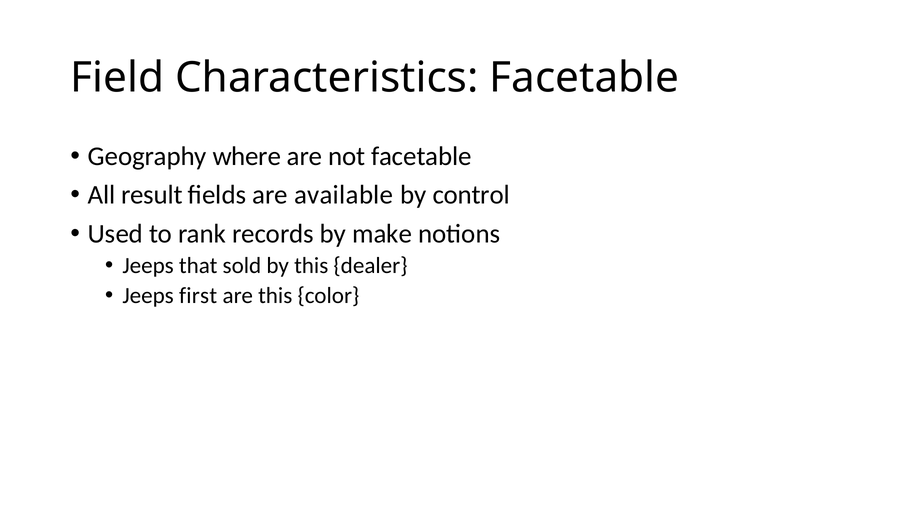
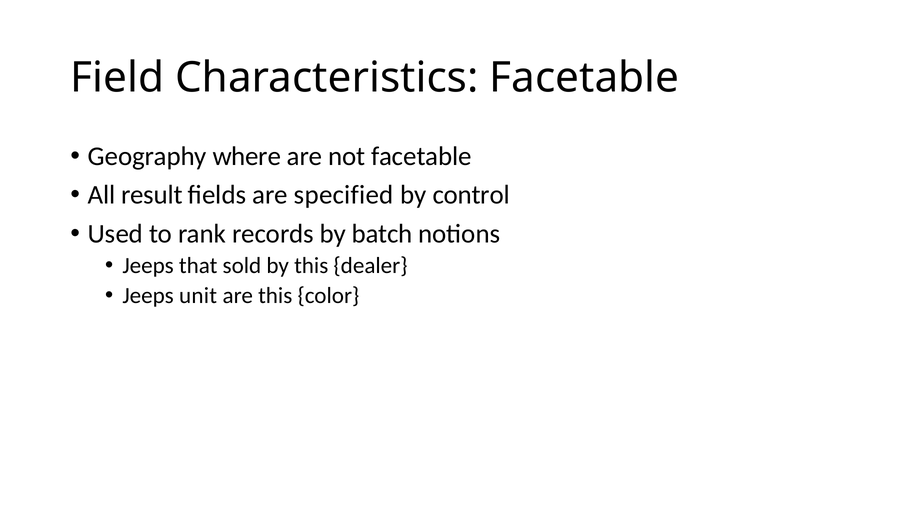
available: available -> specified
make: make -> batch
first: first -> unit
